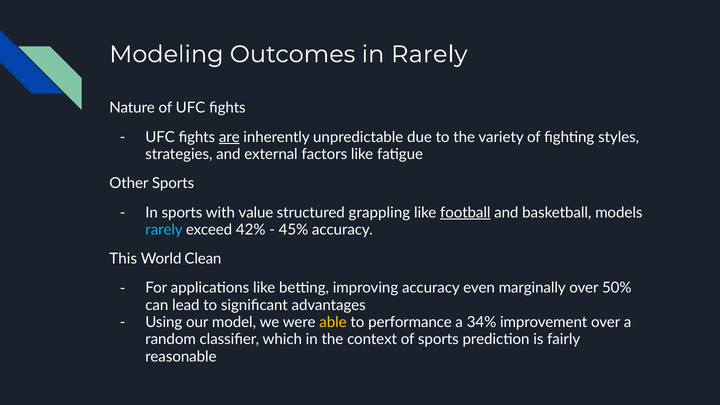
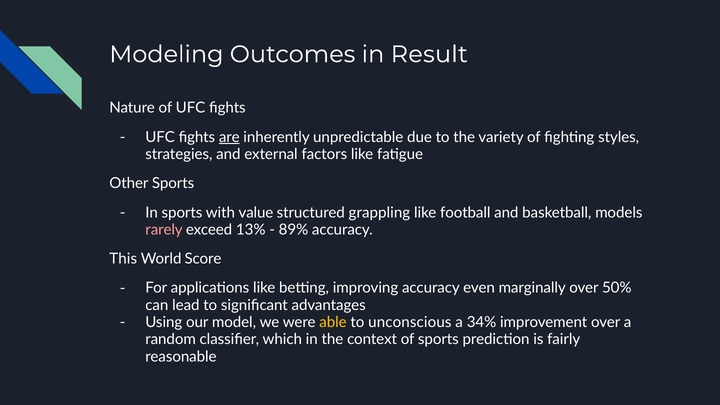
in Rarely: Rarely -> Result
football underline: present -> none
rarely at (164, 230) colour: light blue -> pink
42%: 42% -> 13%
45%: 45% -> 89%
Clean: Clean -> Score
performance: performance -> unconscious
